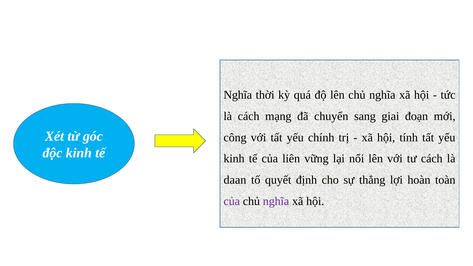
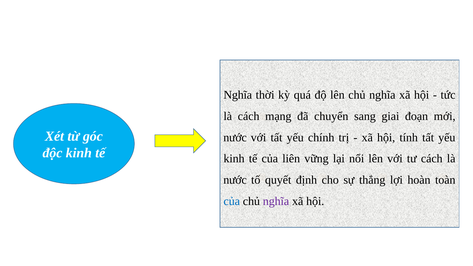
công at (235, 137): công -> nước
daan at (235, 180): daan -> nước
của at (232, 201) colour: purple -> blue
